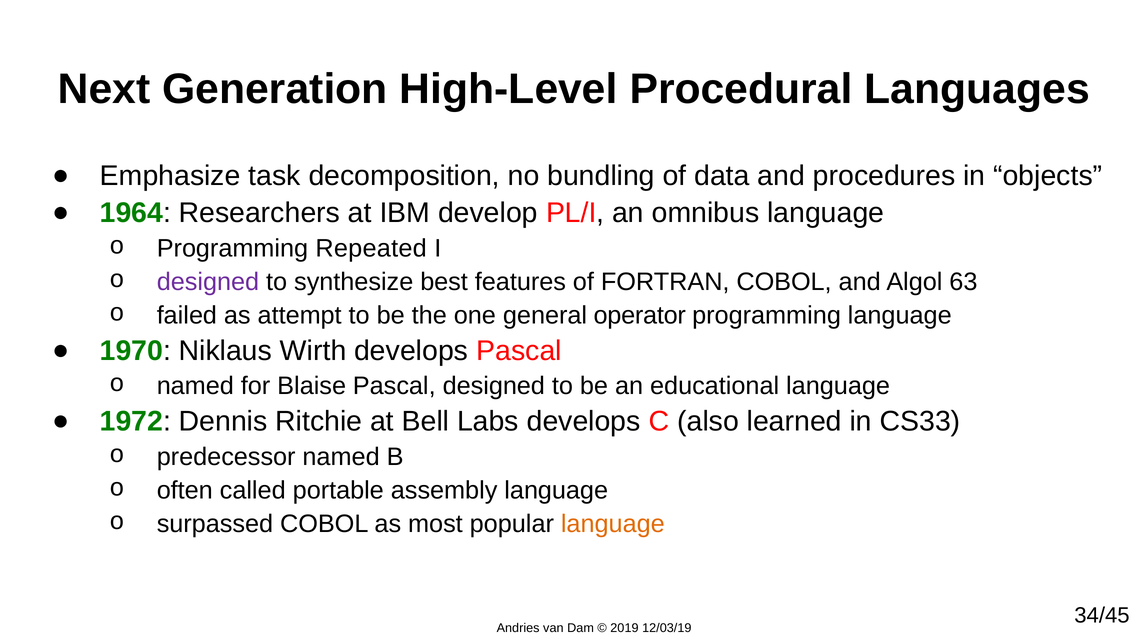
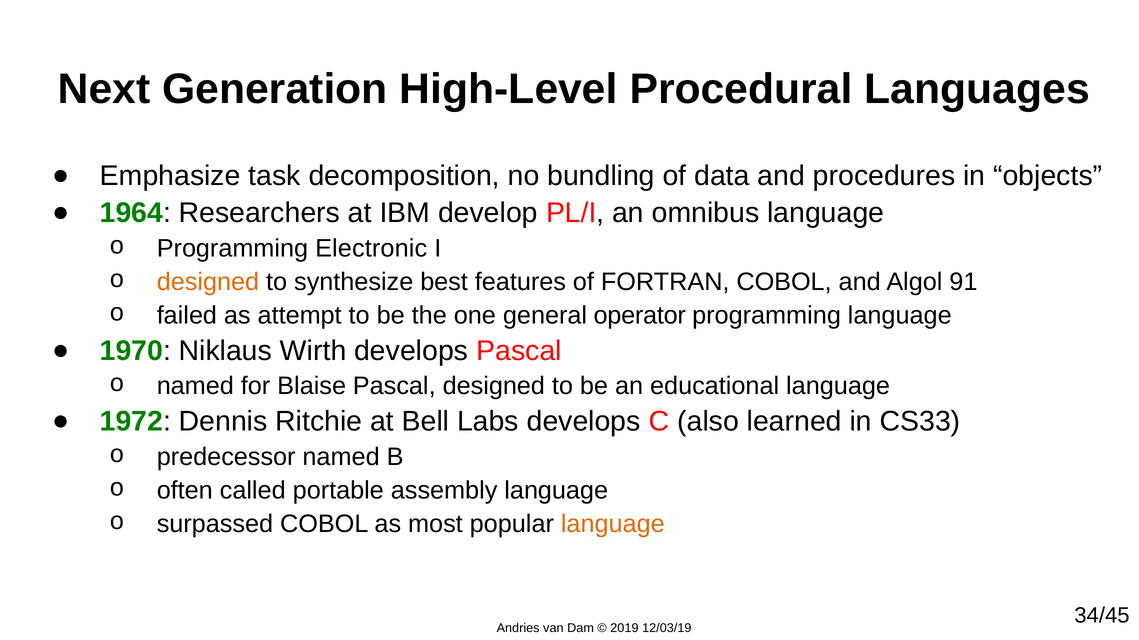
Repeated: Repeated -> Electronic
designed at (208, 282) colour: purple -> orange
63: 63 -> 91
